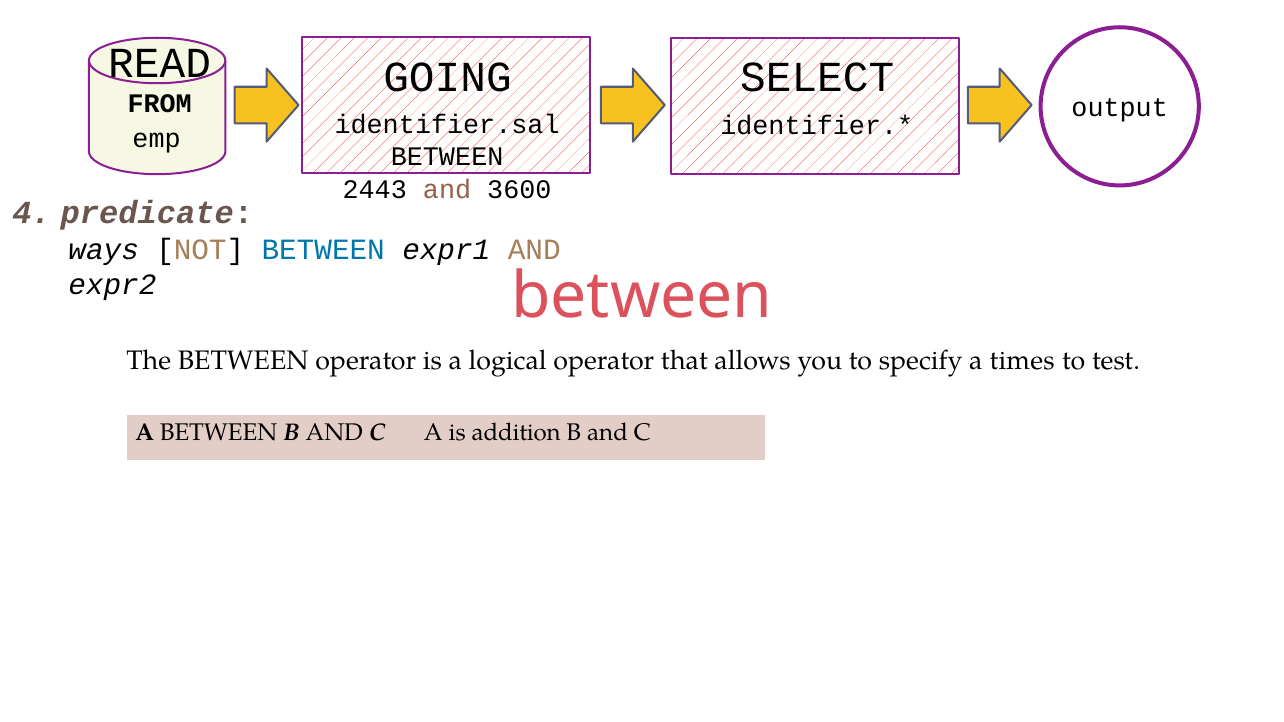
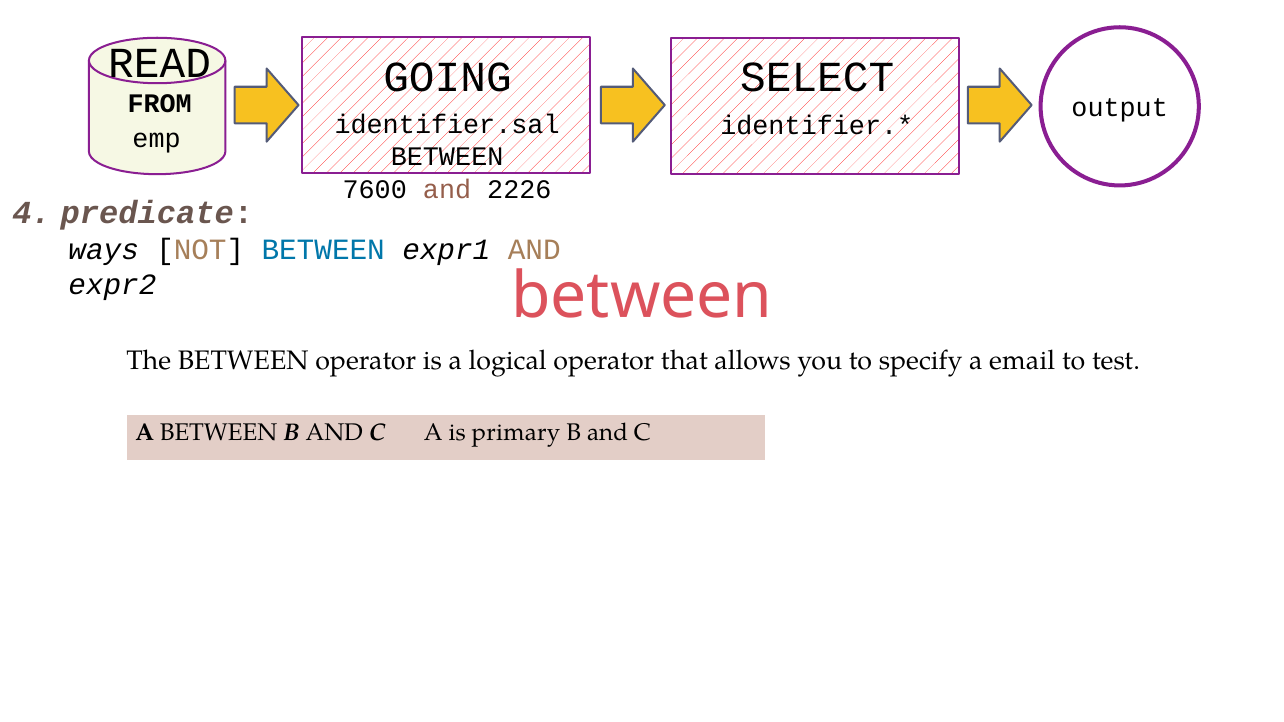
2443: 2443 -> 7600
3600: 3600 -> 2226
times: times -> email
addition: addition -> primary
